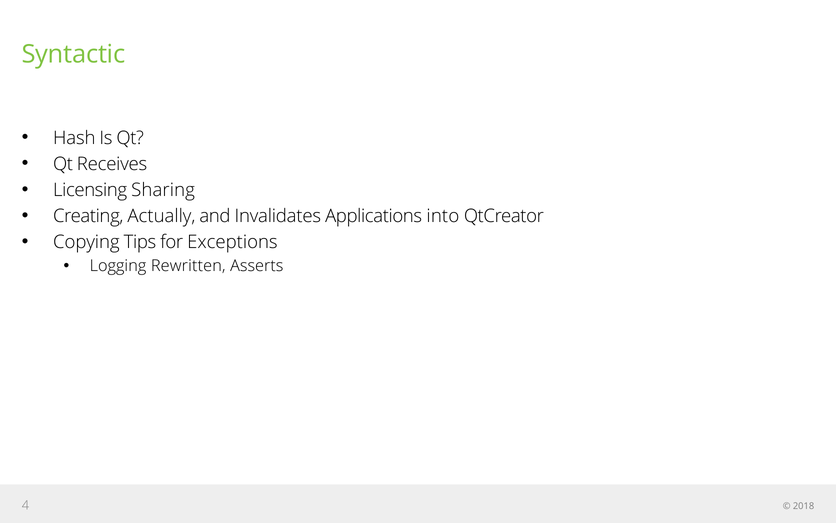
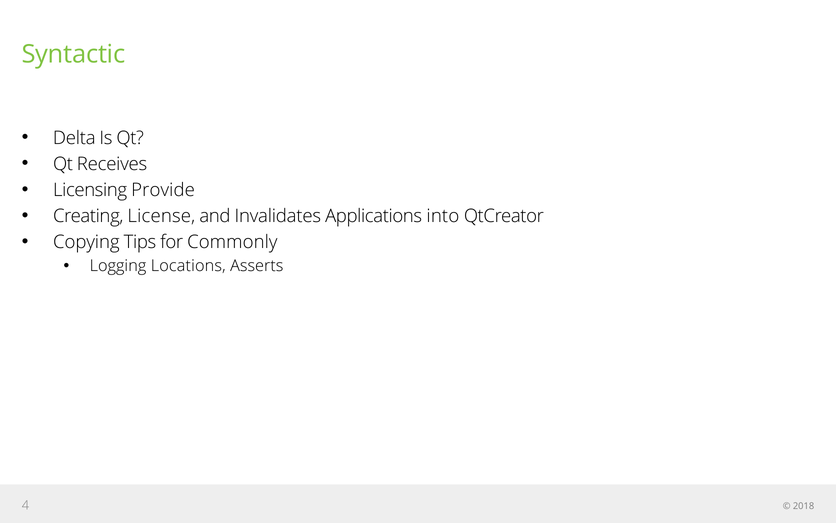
Hash: Hash -> Delta
Sharing: Sharing -> Provide
Actually: Actually -> License
Exceptions: Exceptions -> Commonly
Rewritten: Rewritten -> Locations
